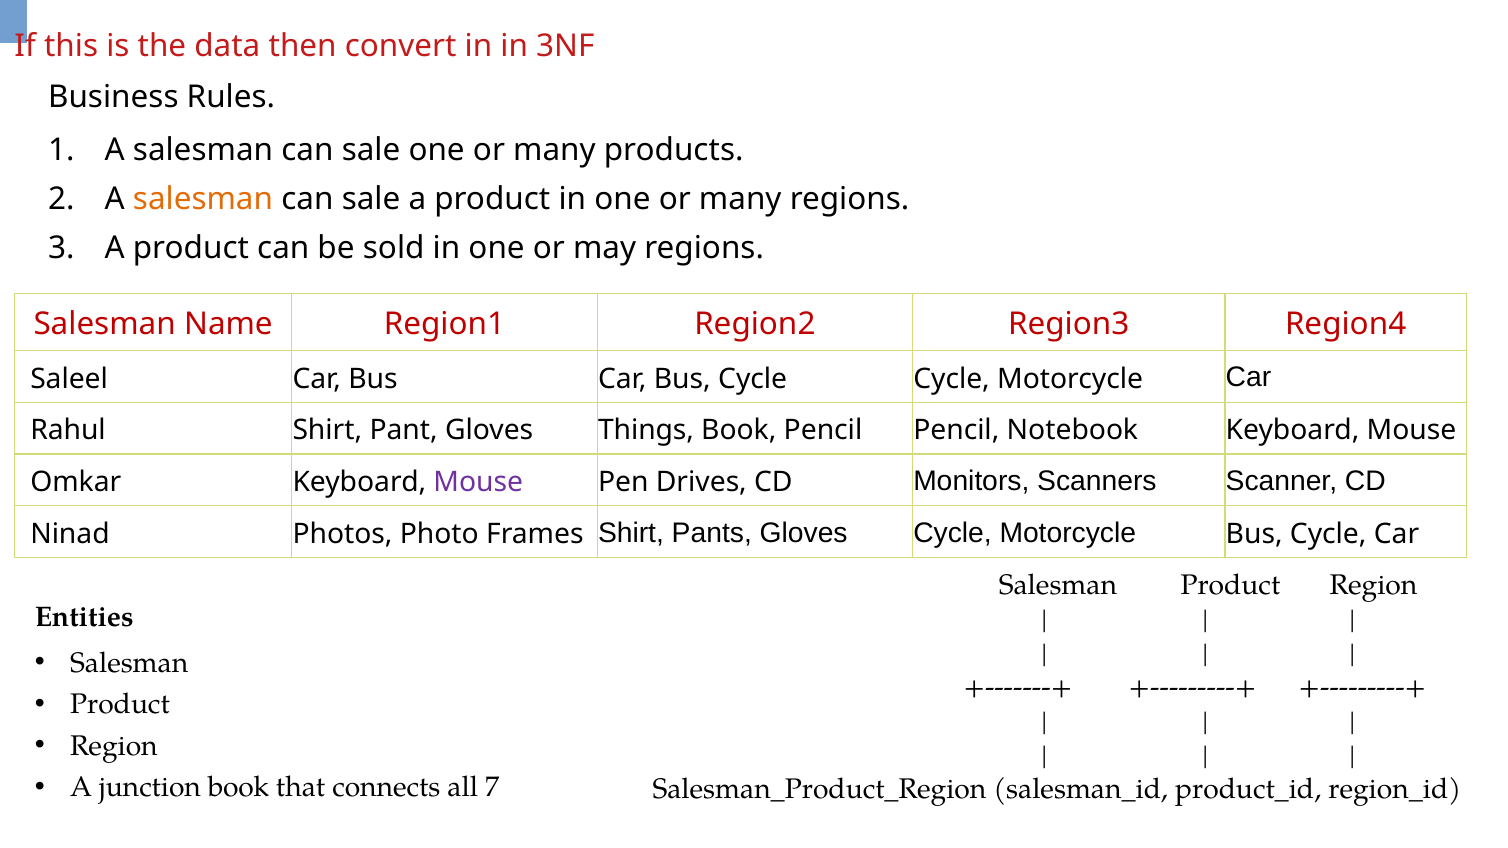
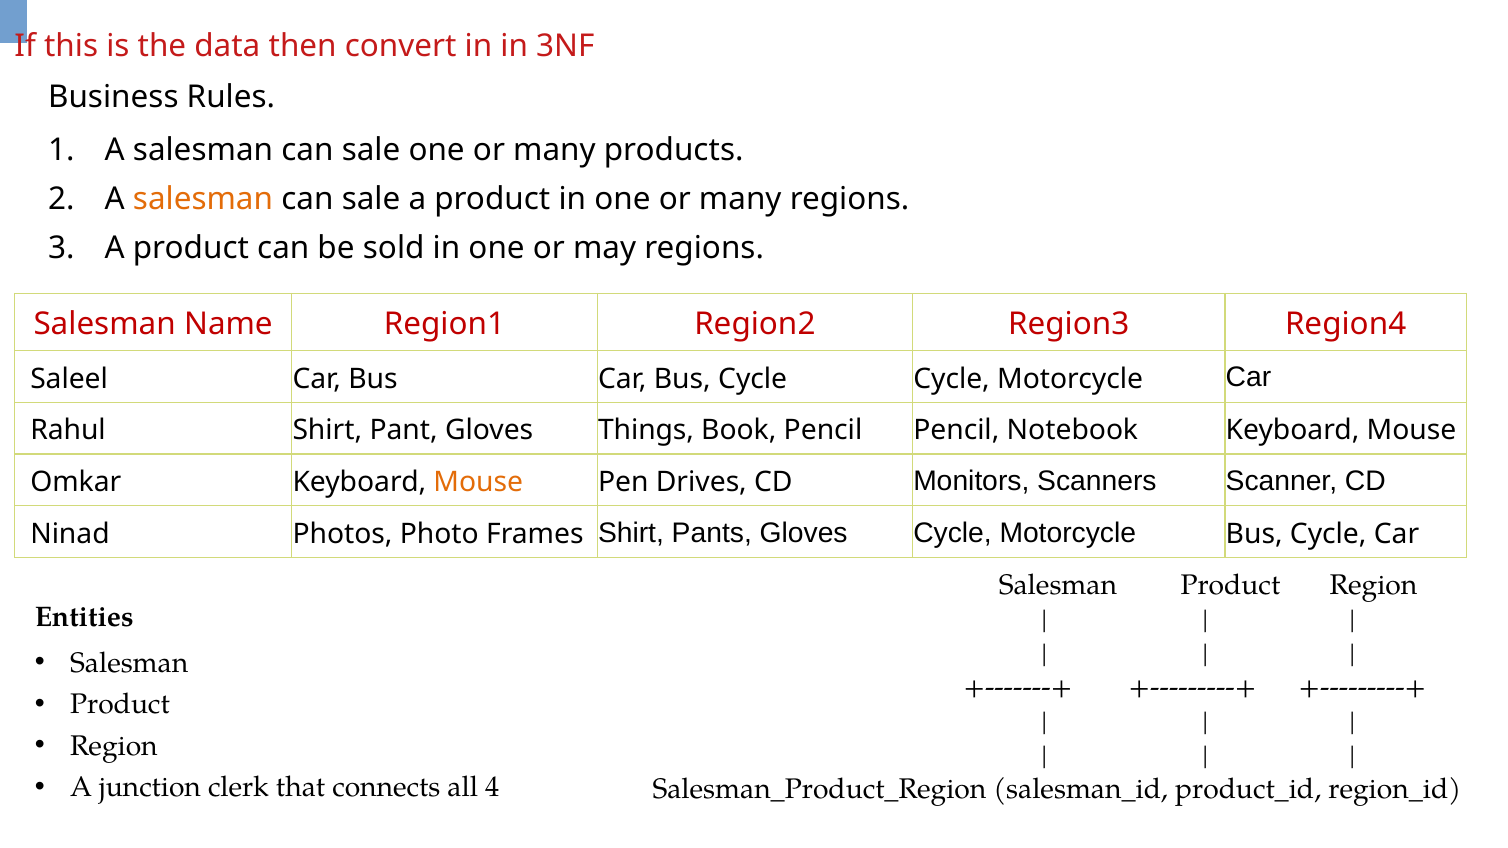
Mouse at (478, 482) colour: purple -> orange
junction book: book -> clerk
7: 7 -> 4
